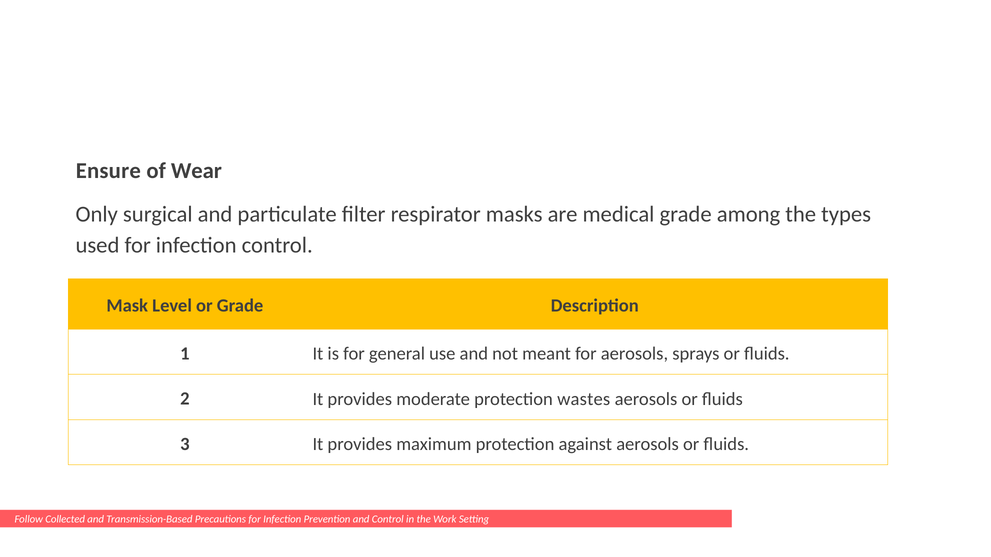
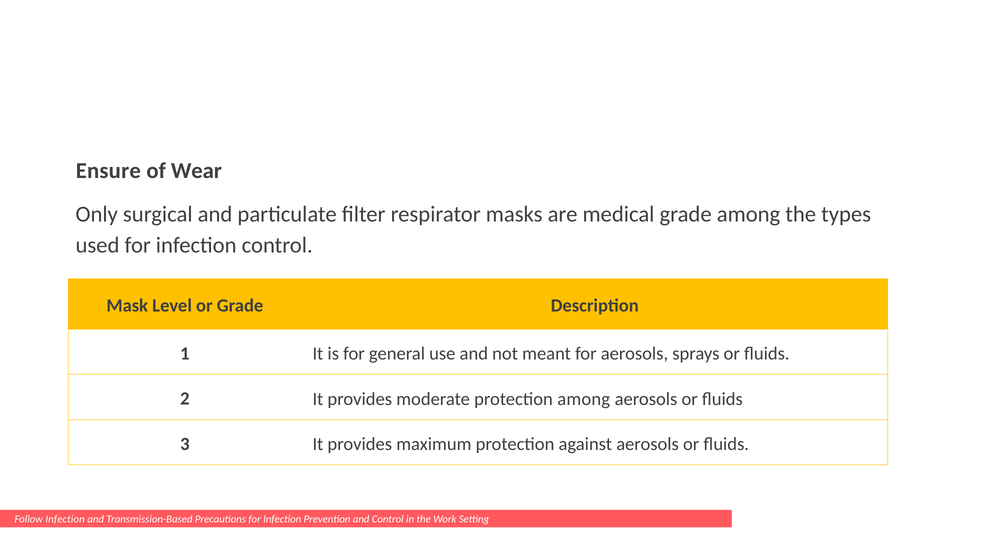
protection wastes: wastes -> among
Follow Collected: Collected -> Infection
